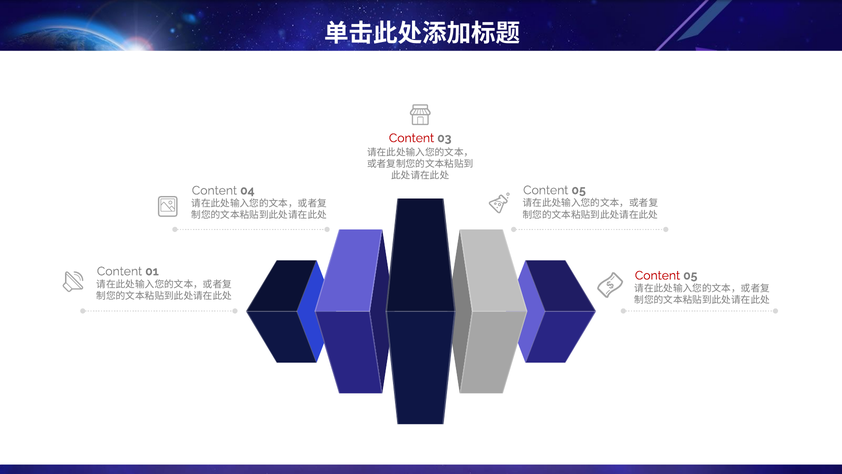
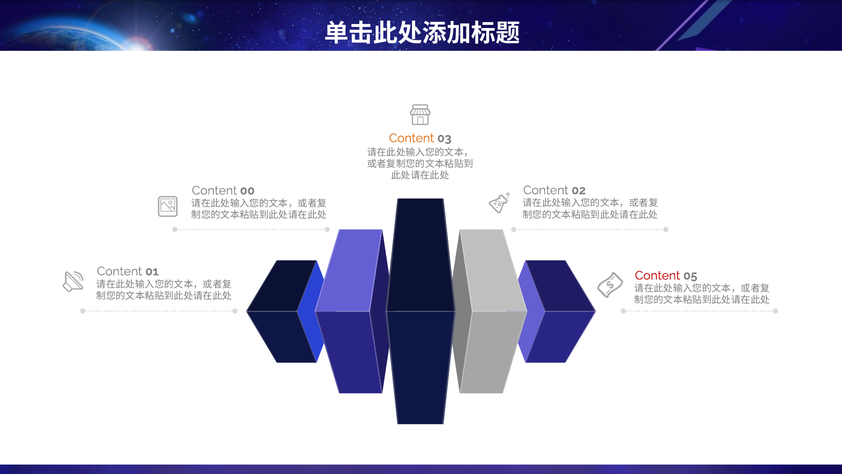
Content at (412, 138) colour: red -> orange
05 at (579, 190): 05 -> 02
04: 04 -> 00
